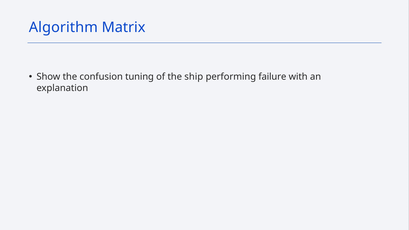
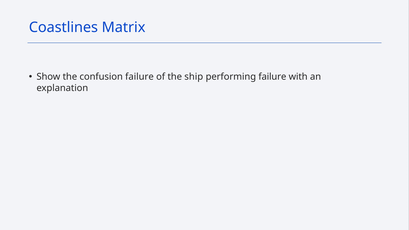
Algorithm: Algorithm -> Coastlines
confusion tuning: tuning -> failure
